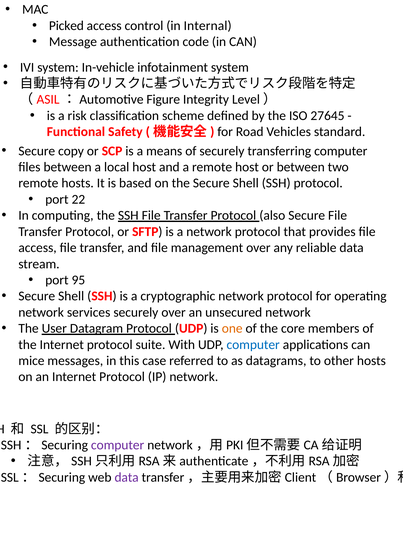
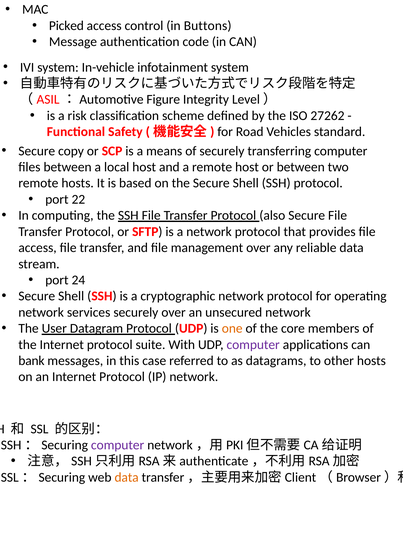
Internal: Internal -> Buttons
27645: 27645 -> 27262
95: 95 -> 24
computer at (253, 344) colour: blue -> purple
mice: mice -> bank
data at (127, 477) colour: purple -> orange
